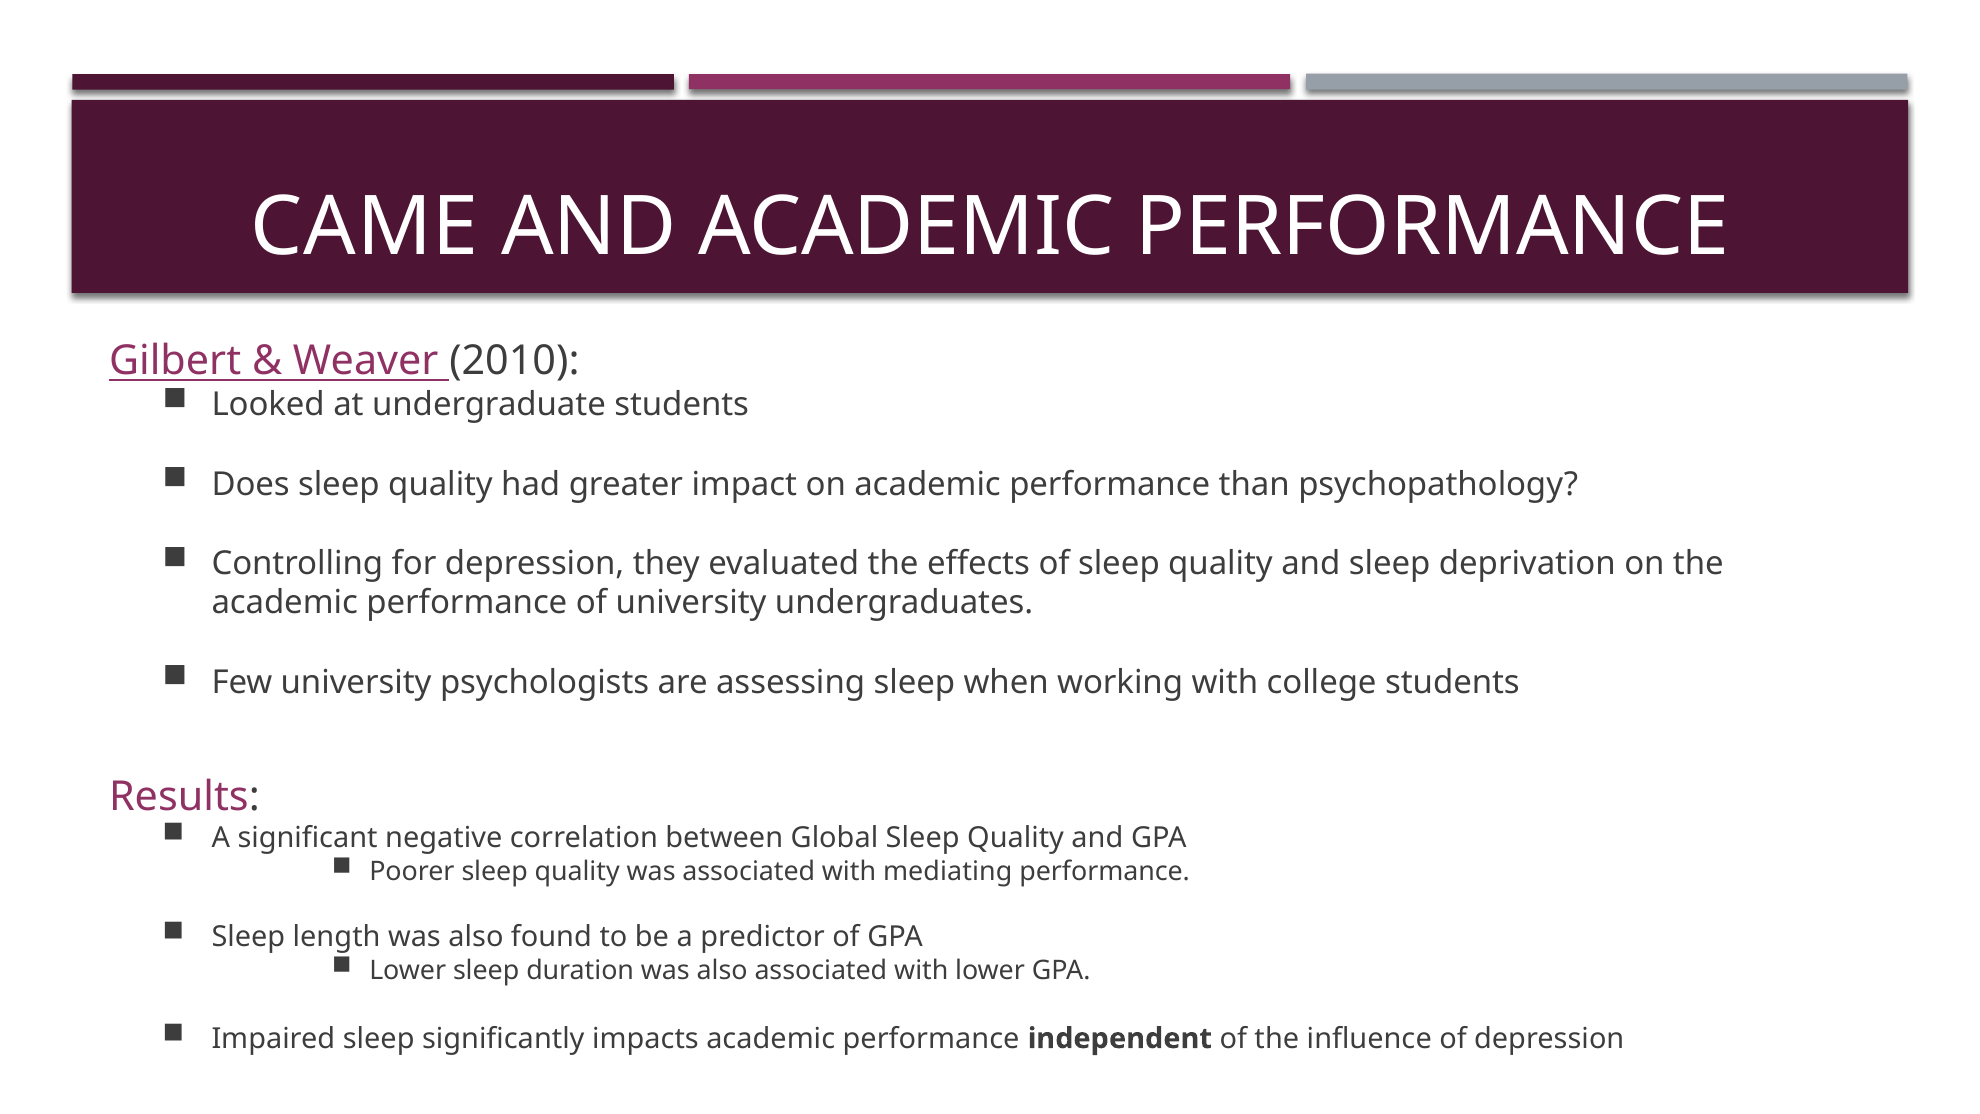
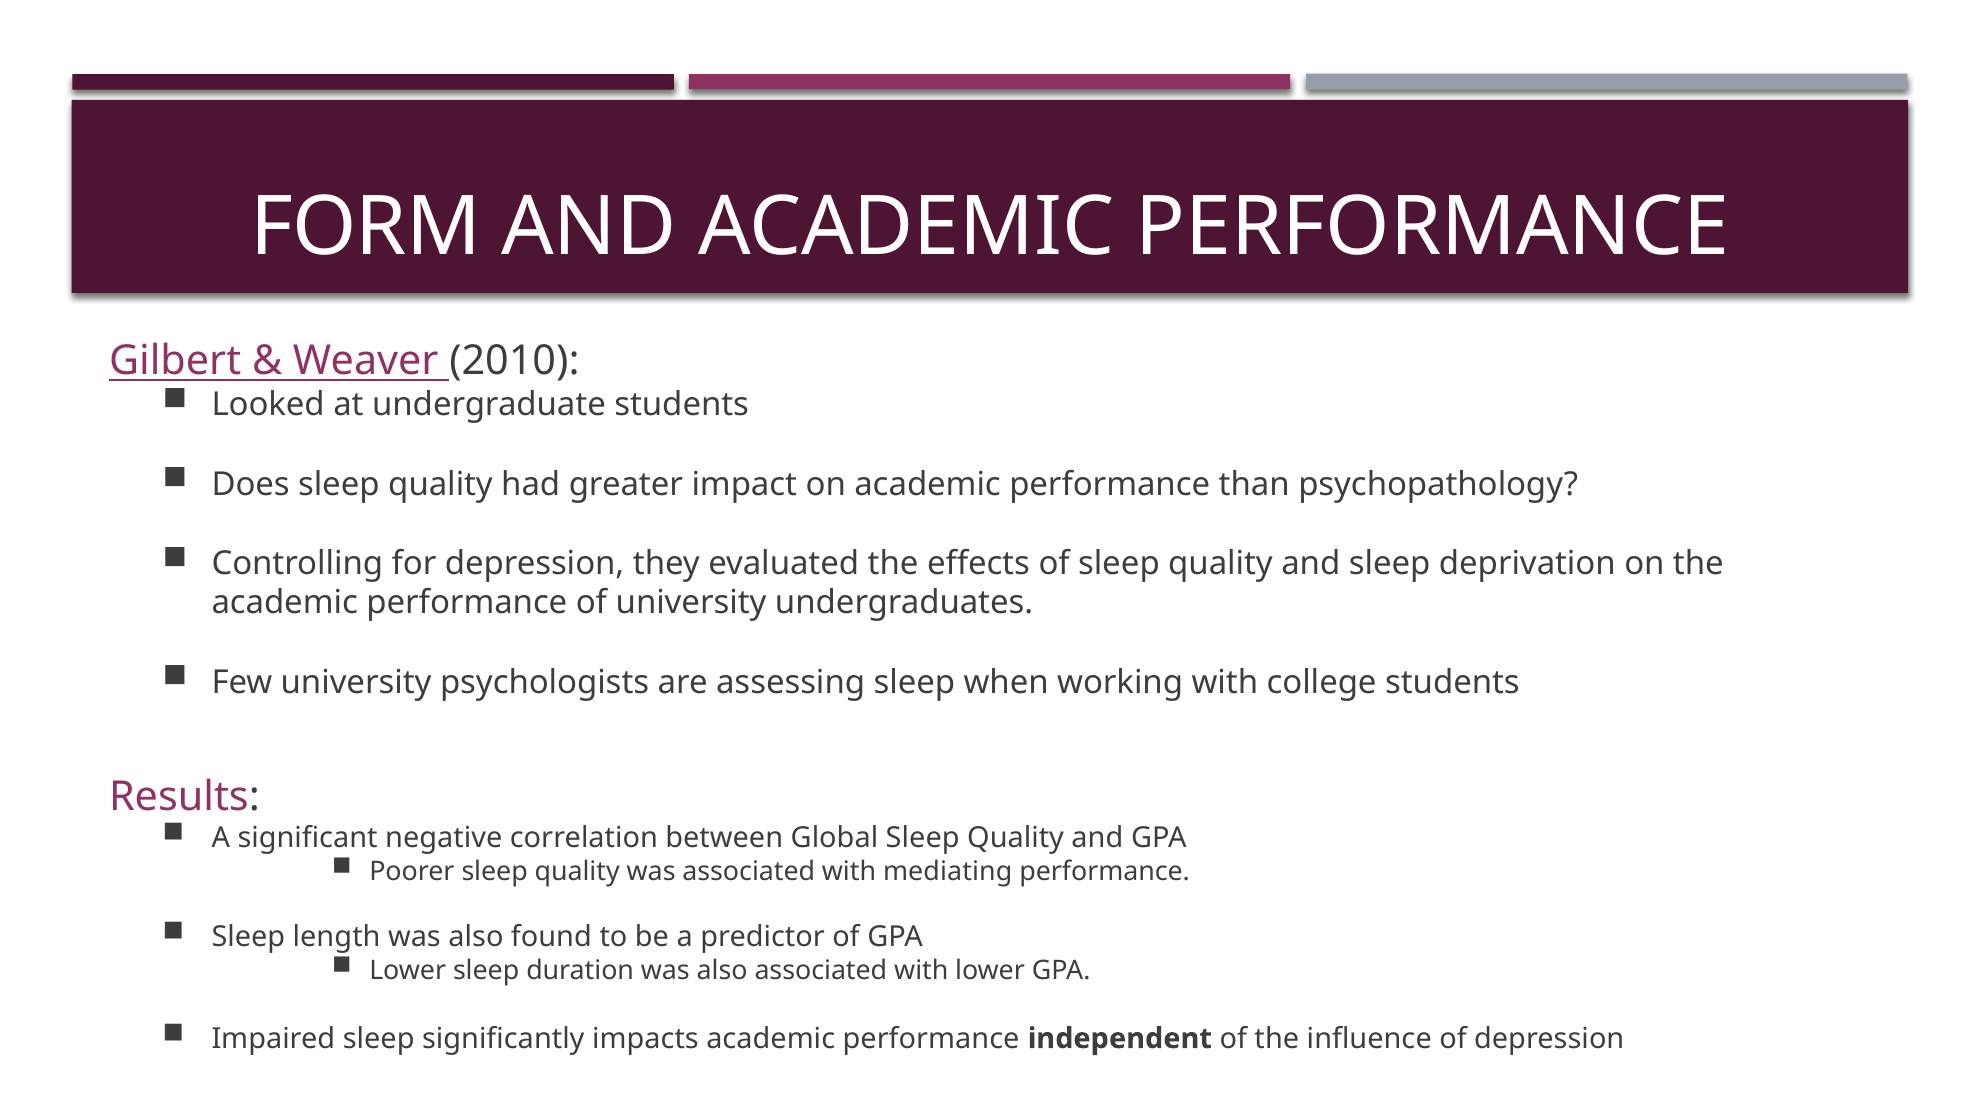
CAME: CAME -> FORM
